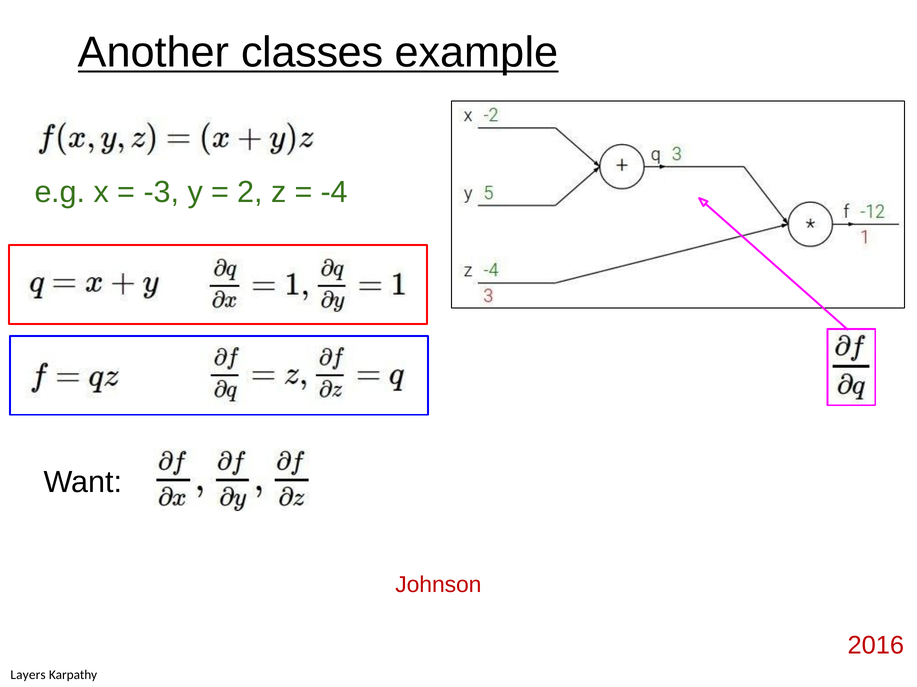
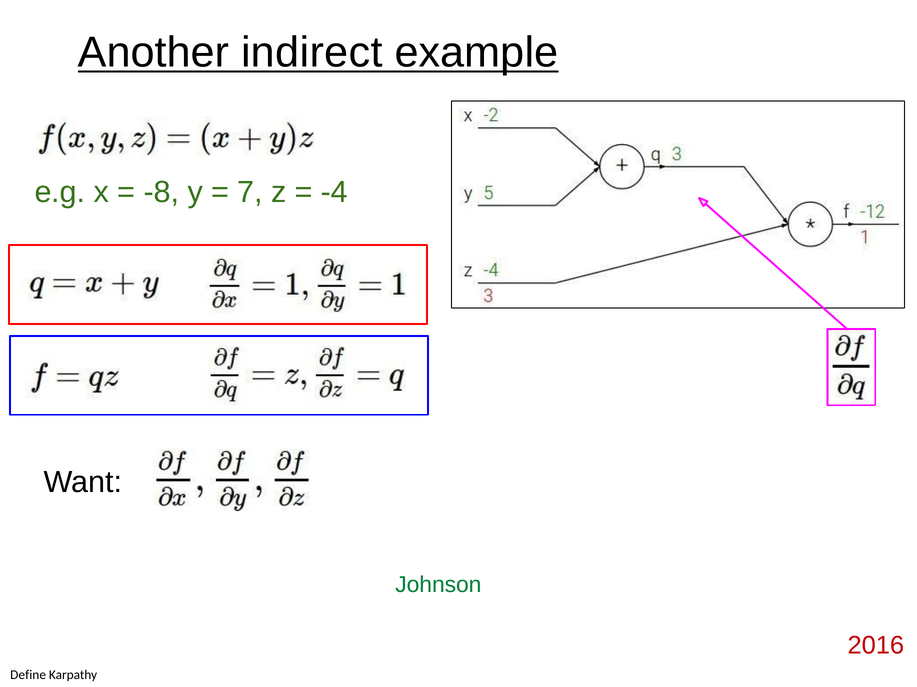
classes: classes -> indirect
-3: -3 -> -8
2: 2 -> 7
Johnson at (438, 585) colour: red -> green
Layers: Layers -> Define
